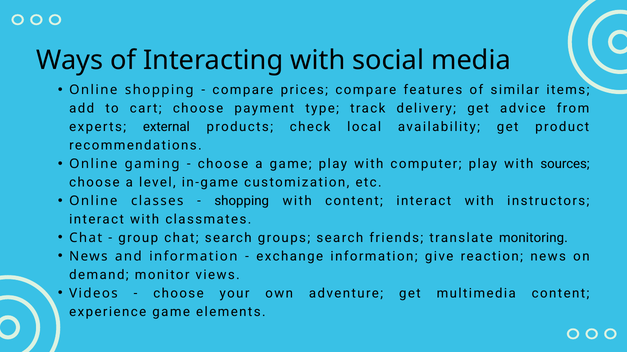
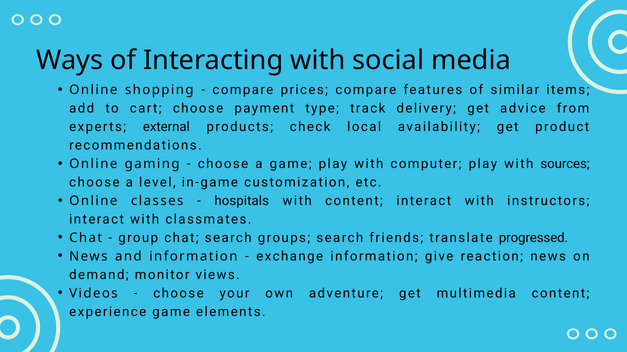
shopping at (242, 201): shopping -> hospitals
monitoring: monitoring -> progressed
